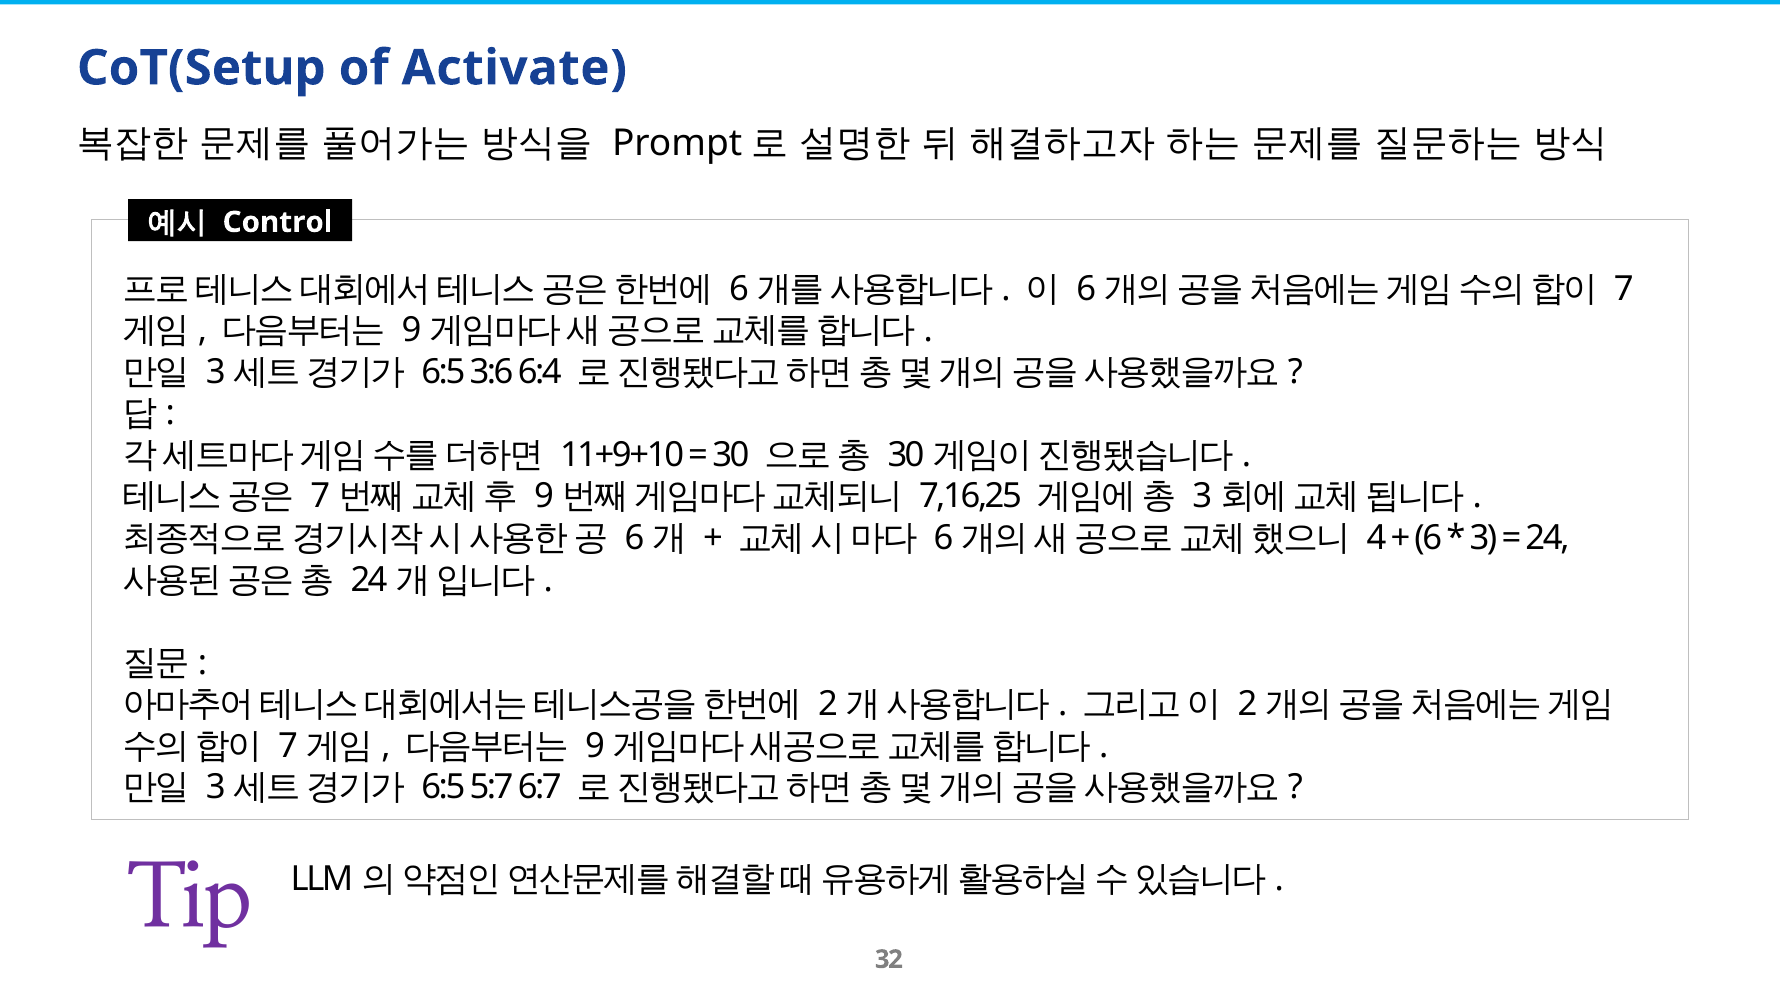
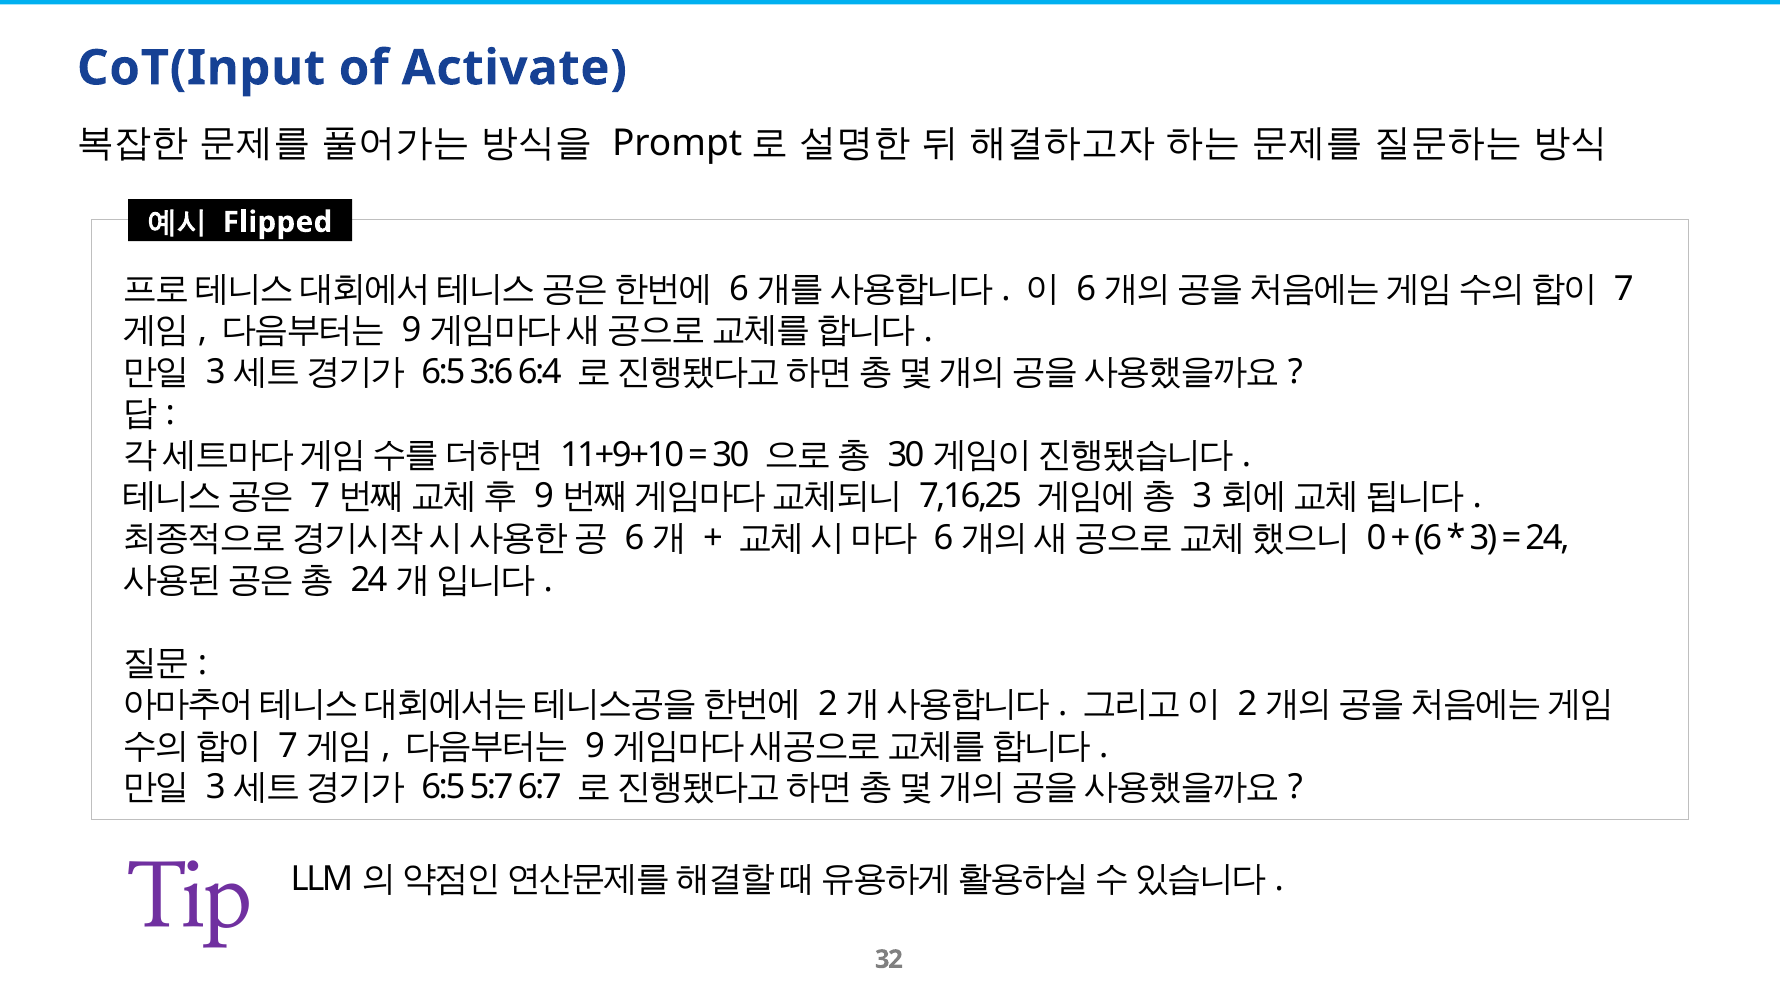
CoT(Setup: CoT(Setup -> CoT(Input
Control: Control -> Flipped
4: 4 -> 0
